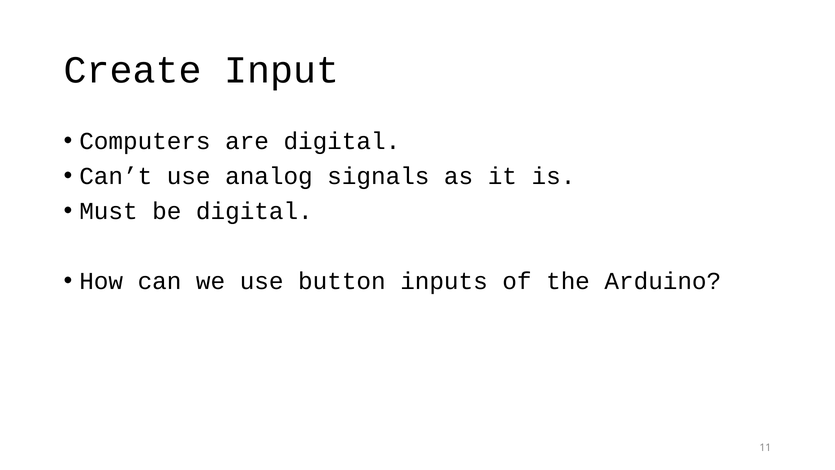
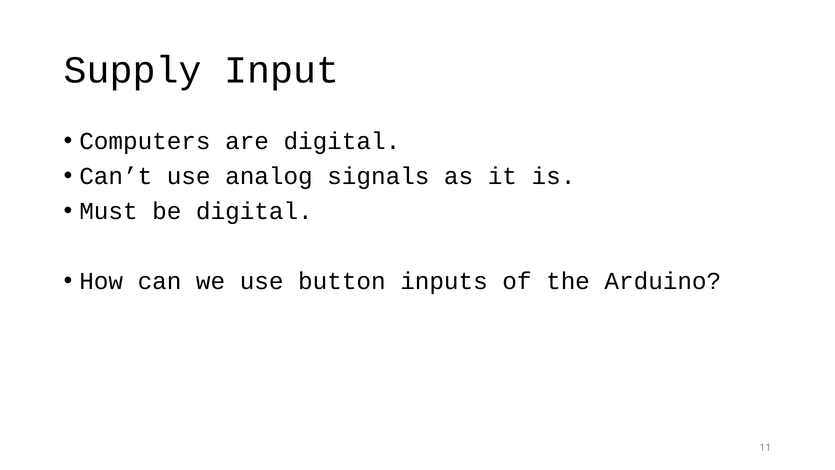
Create: Create -> Supply
